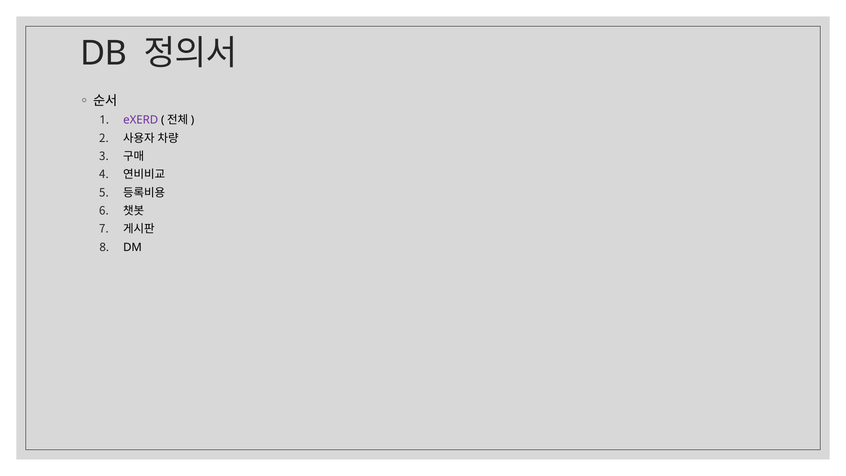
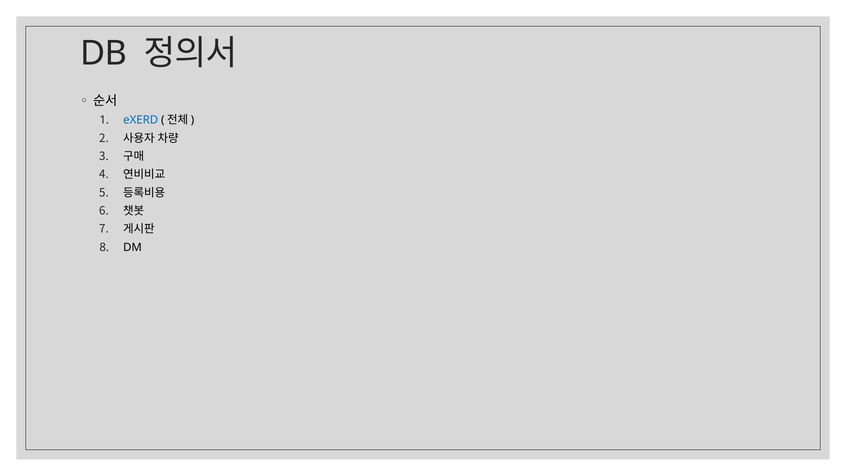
eXERD colour: purple -> blue
